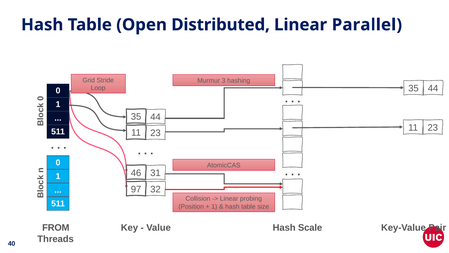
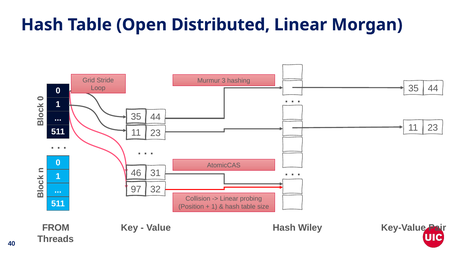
Parallel: Parallel -> Morgan
Scale: Scale -> Wiley
